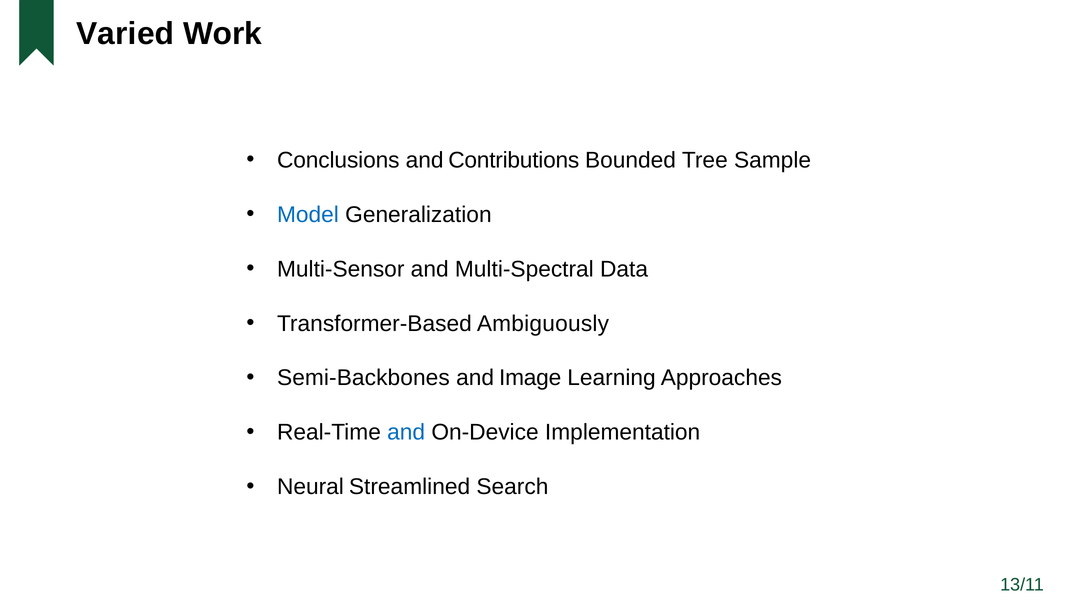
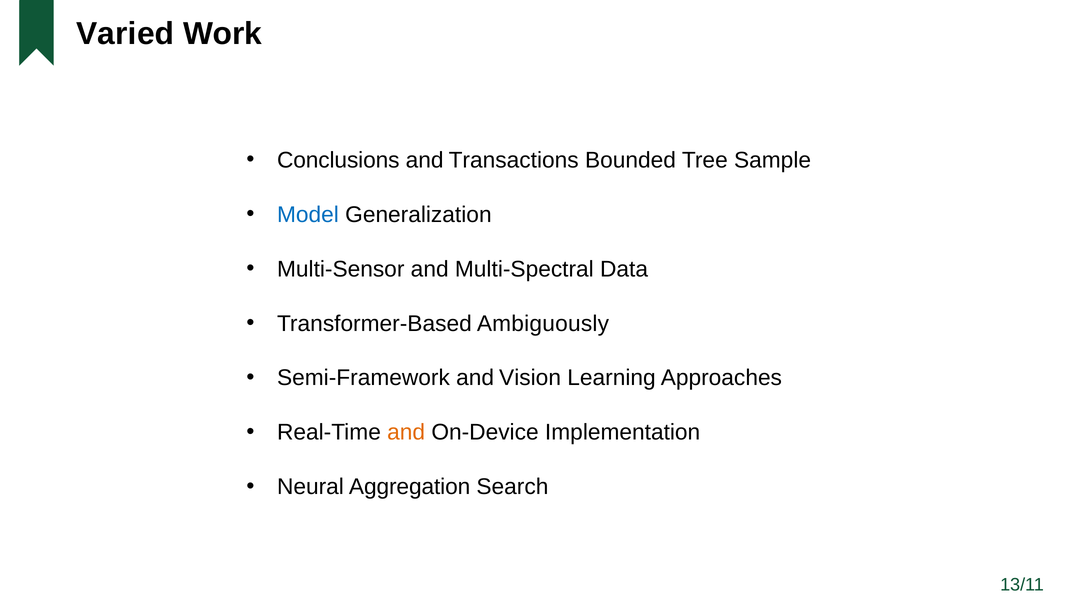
Contributions: Contributions -> Transactions
Semi-Backbones: Semi-Backbones -> Semi-Framework
Image: Image -> Vision
and at (406, 433) colour: blue -> orange
Streamlined: Streamlined -> Aggregation
